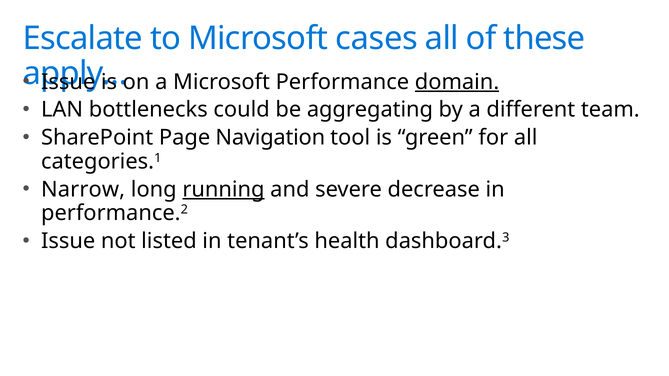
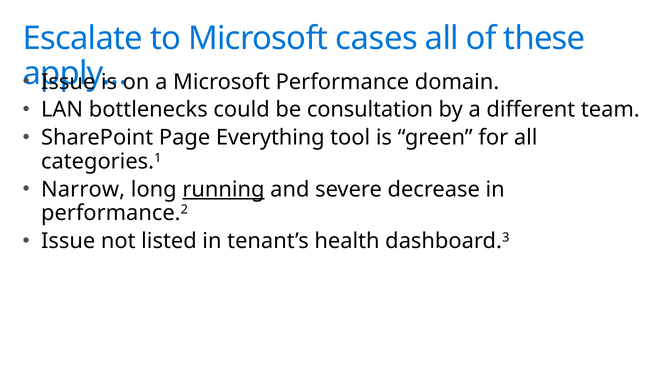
domain underline: present -> none
aggregating: aggregating -> consultation
Navigation: Navigation -> Everything
